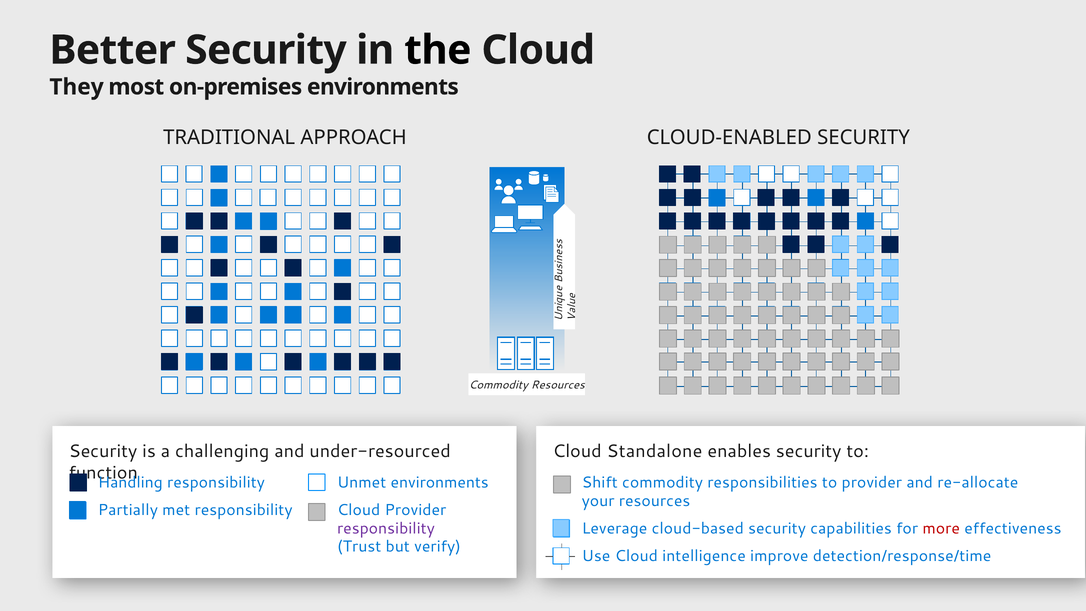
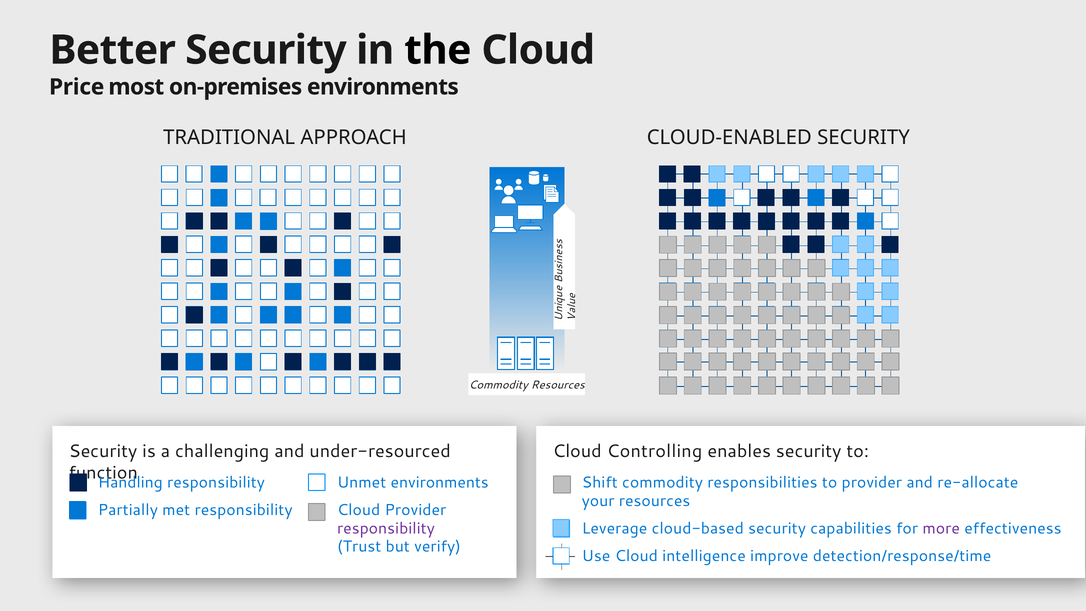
They: They -> Price
Standalone: Standalone -> Controlling
more colour: red -> purple
